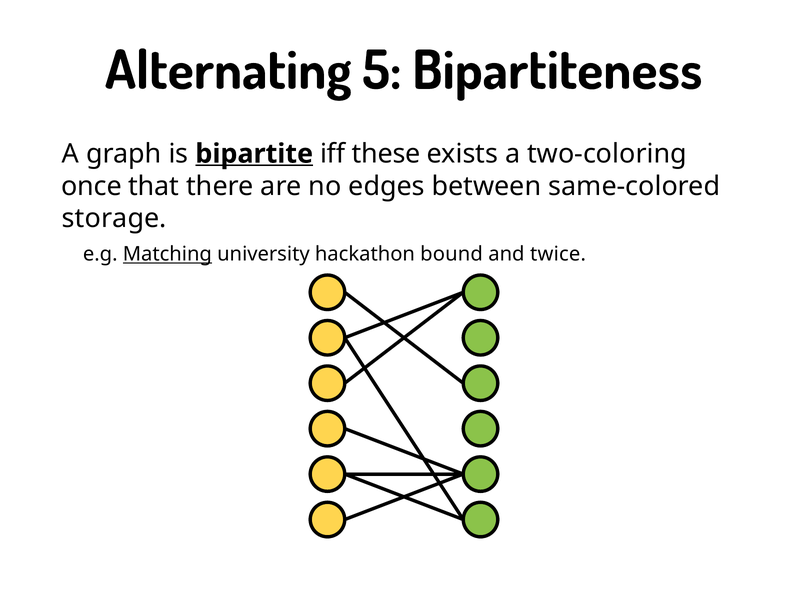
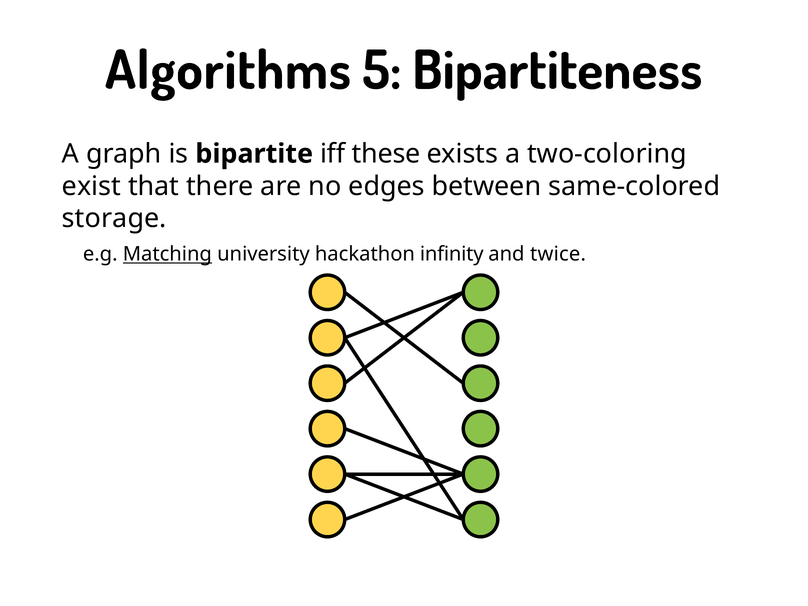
Alternating: Alternating -> Algorithms
bipartite underline: present -> none
once: once -> exist
bound: bound -> infinity
